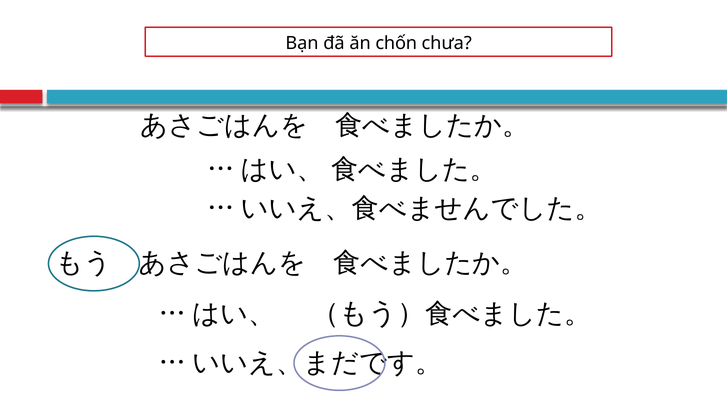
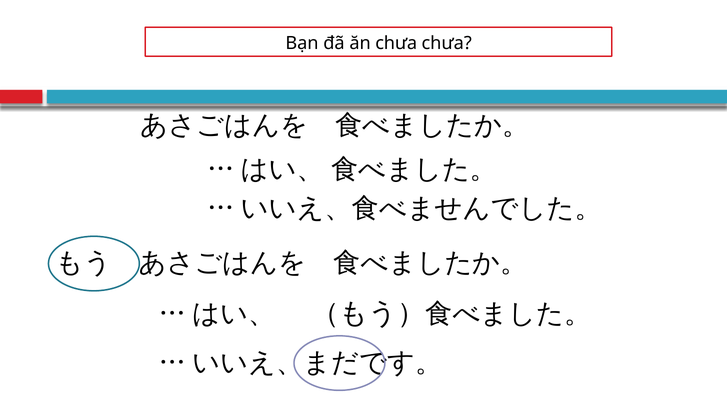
ăn chốn: chốn -> chưa
